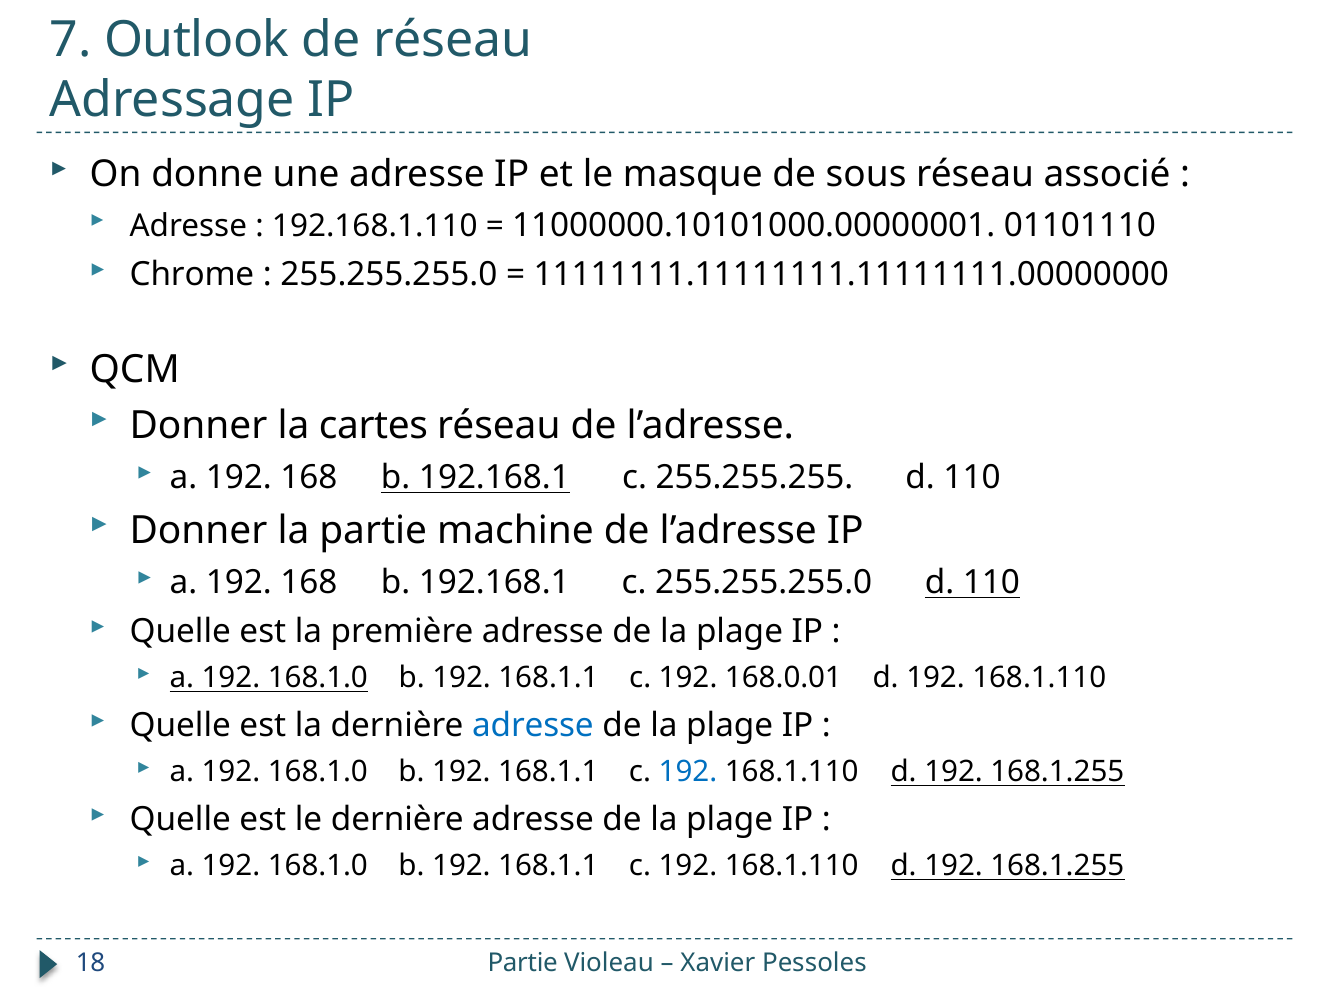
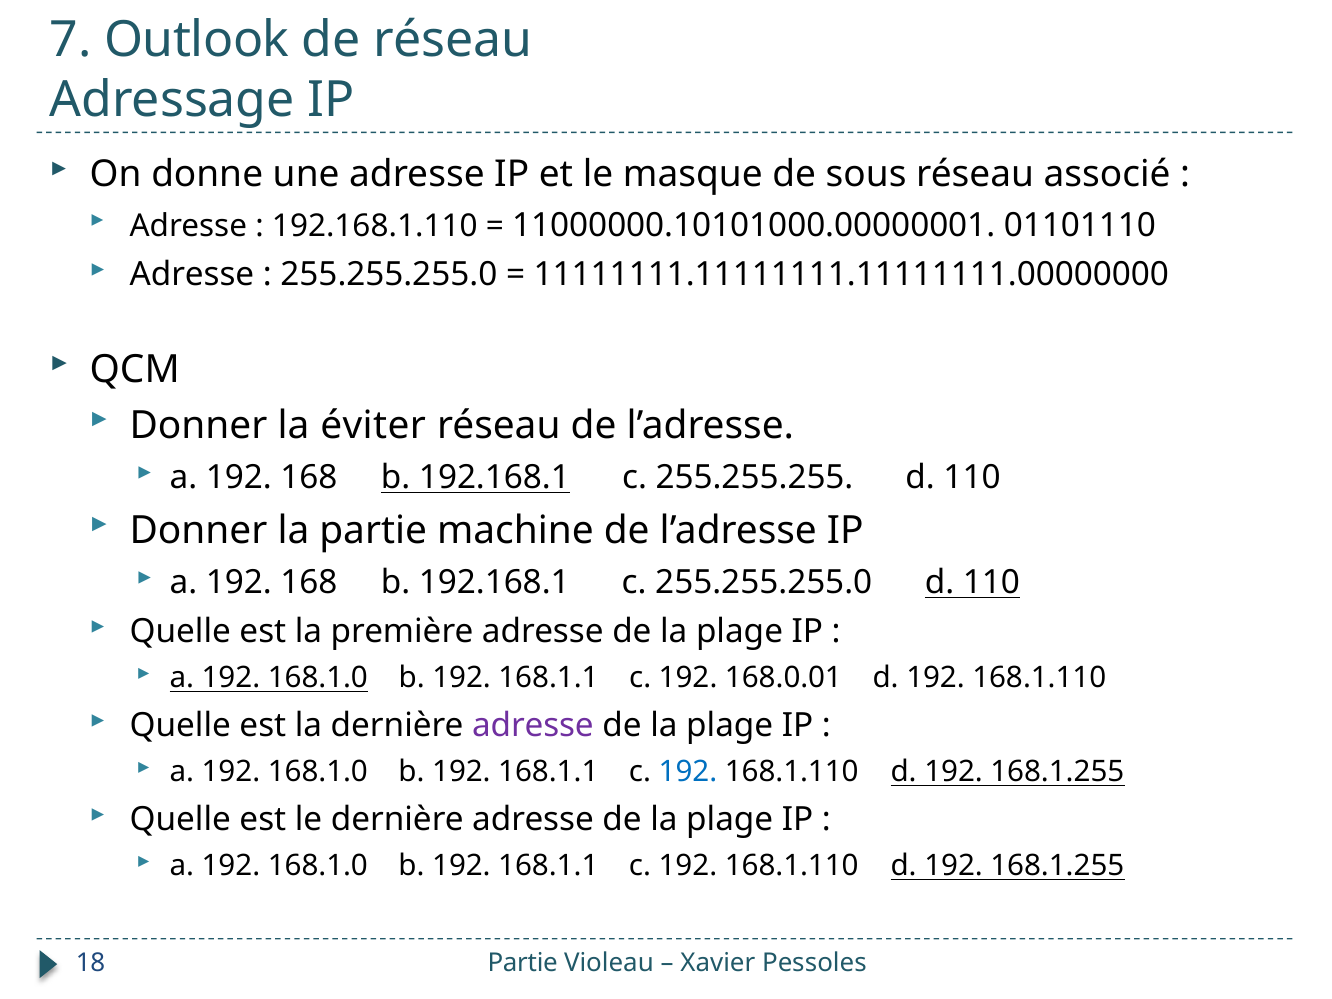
Chrome at (192, 275): Chrome -> Adresse
cartes: cartes -> éviter
adresse at (533, 725) colour: blue -> purple
